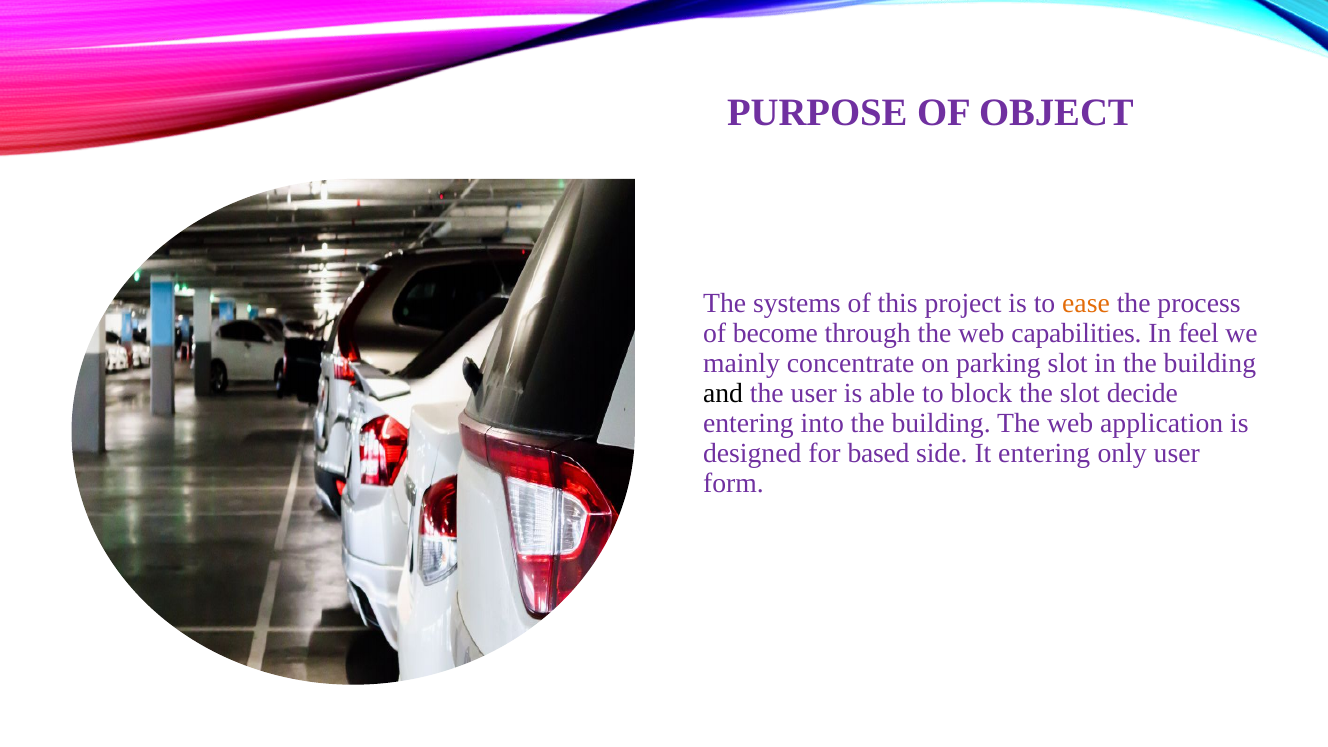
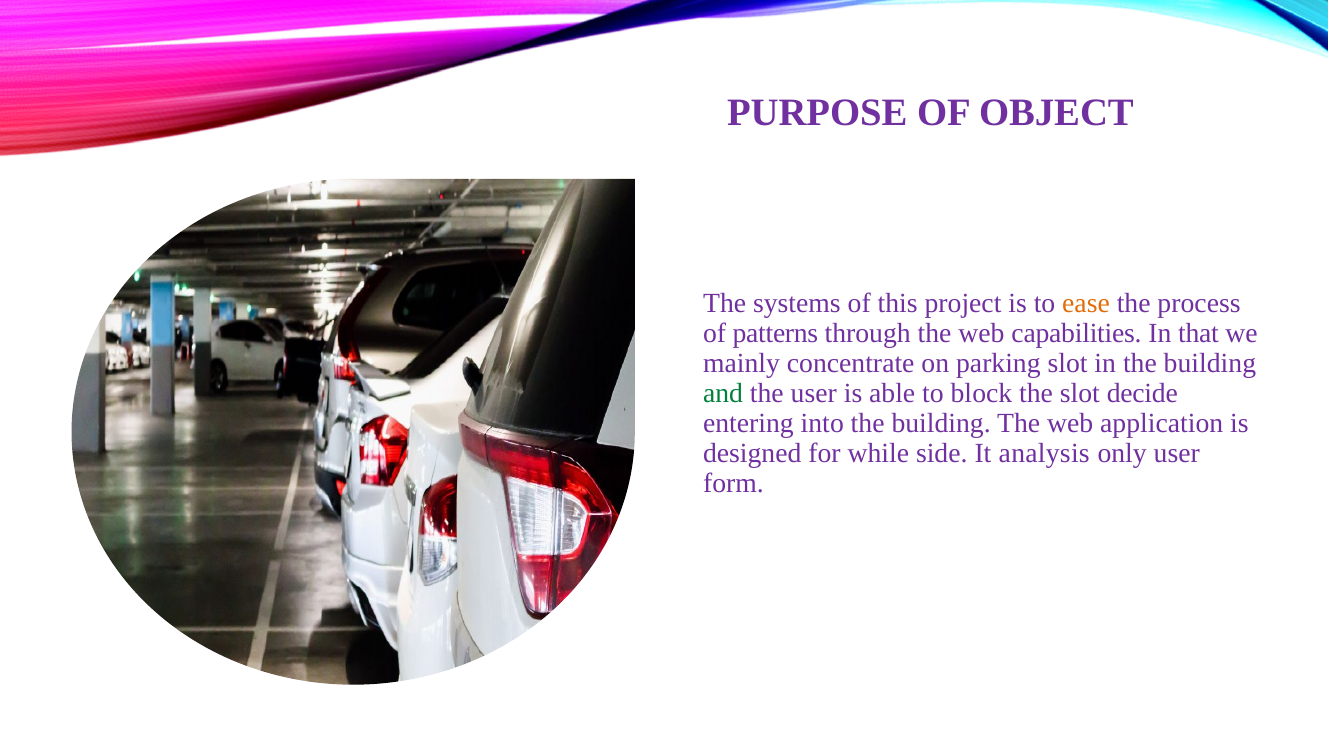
become: become -> patterns
feel: feel -> that
and colour: black -> green
based: based -> while
It entering: entering -> analysis
